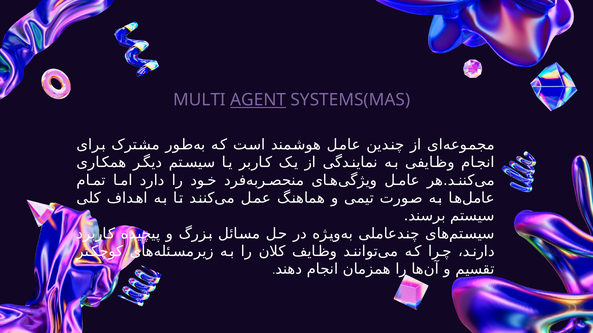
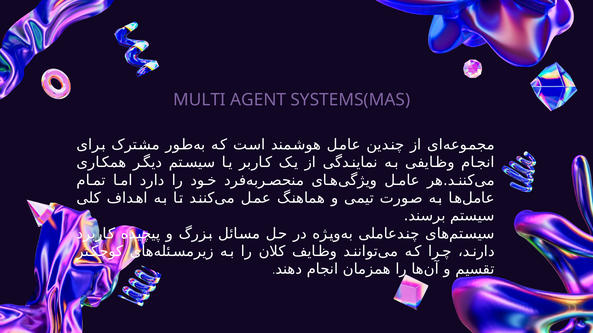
AGENT underline: present -> none
